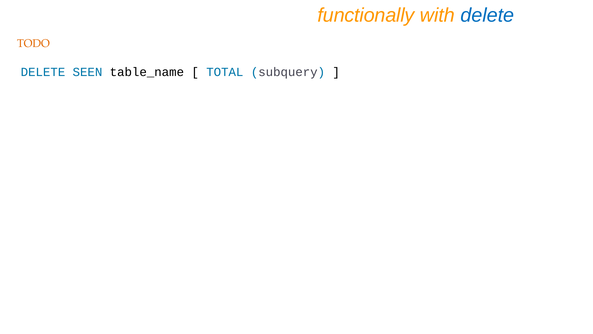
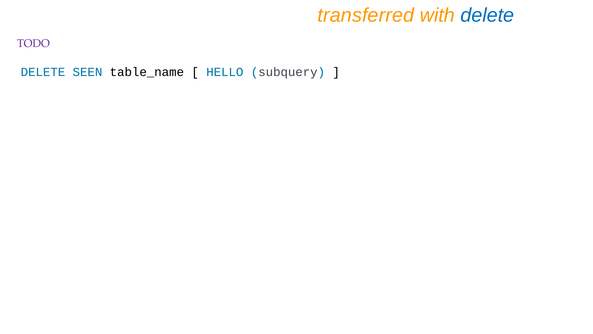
functionally: functionally -> transferred
TODO colour: orange -> purple
TOTAL: TOTAL -> HELLO
